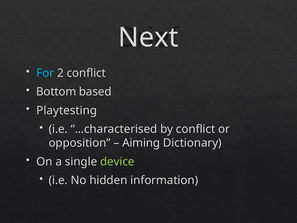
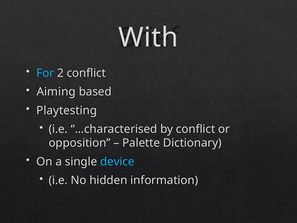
Next: Next -> With
Bottom: Bottom -> Aiming
Aiming: Aiming -> Palette
device colour: light green -> light blue
